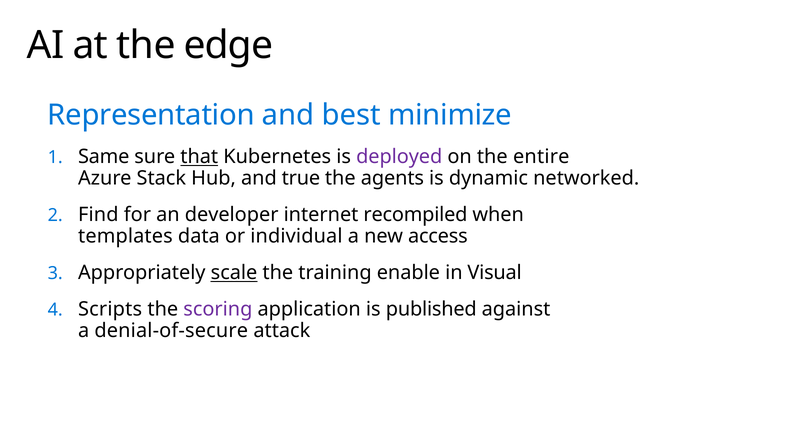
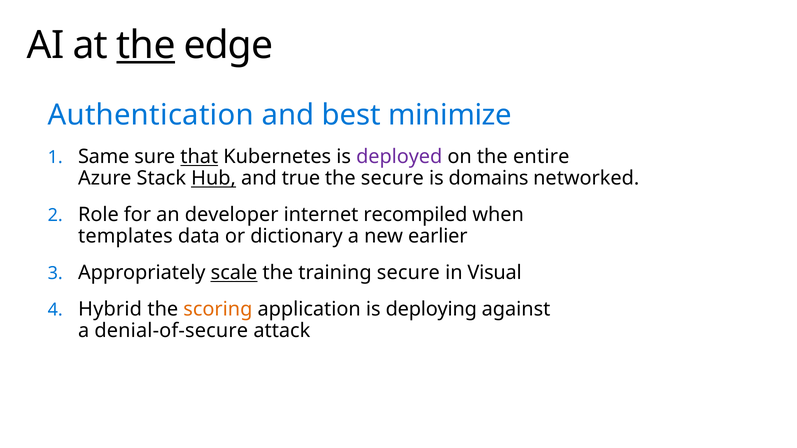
the at (146, 46) underline: none -> present
Representation: Representation -> Authentication
Hub underline: none -> present
the agents: agents -> secure
dynamic: dynamic -> domains
Find: Find -> Role
individual: individual -> dictionary
access: access -> earlier
training enable: enable -> secure
Scripts: Scripts -> Hybrid
scoring colour: purple -> orange
published: published -> deploying
